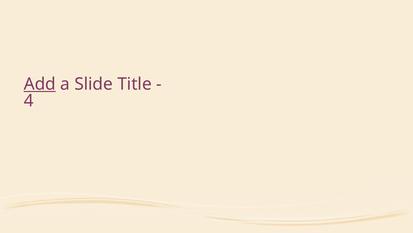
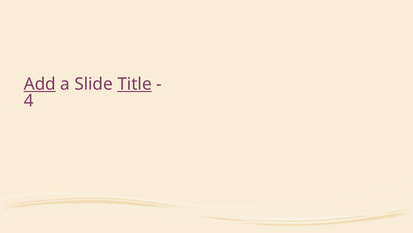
Title underline: none -> present
